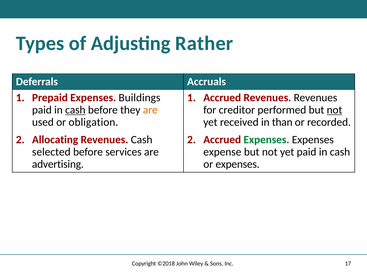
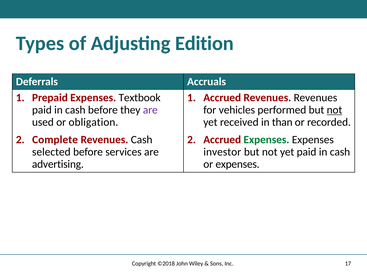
Rather: Rather -> Edition
Buildings: Buildings -> Textbook
cash at (75, 110) underline: present -> none
are at (150, 110) colour: orange -> purple
creditor: creditor -> vehicles
Allocating: Allocating -> Complete
expense: expense -> investor
